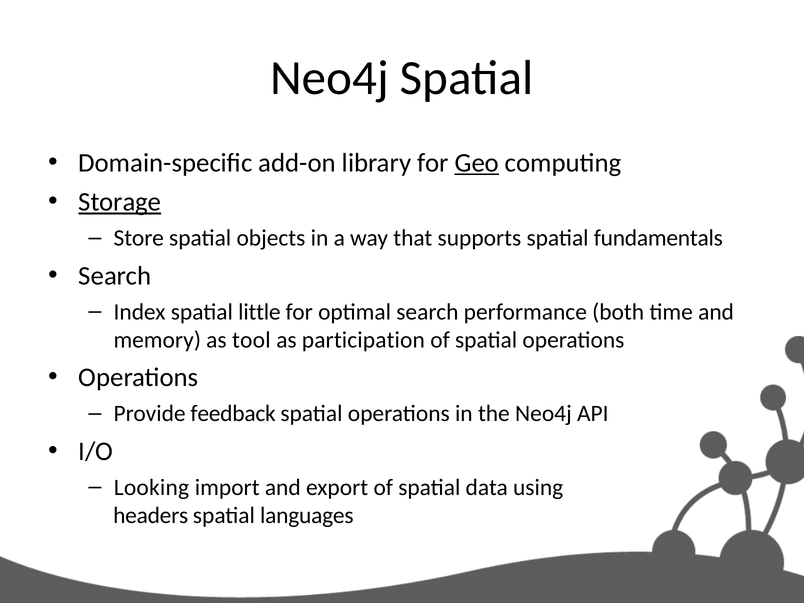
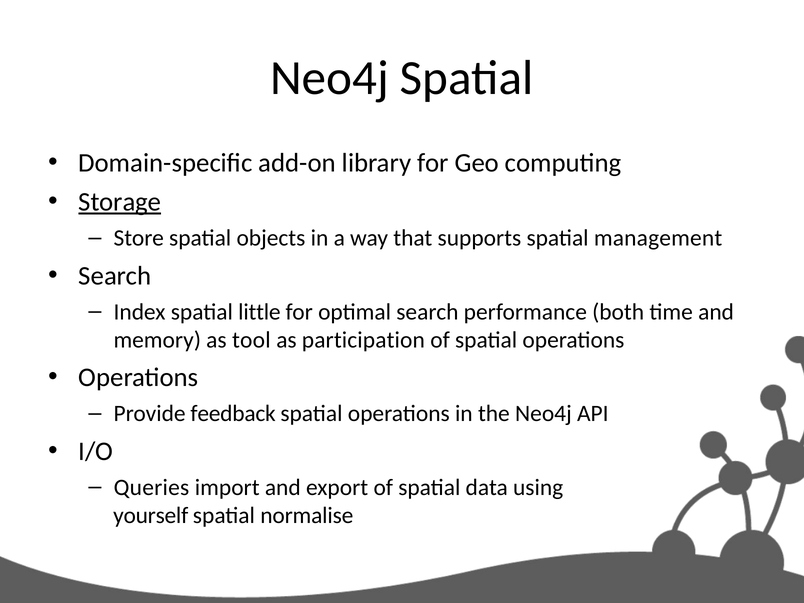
Geo underline: present -> none
fundamentals: fundamentals -> management
Looking: Looking -> Queries
headers: headers -> yourself
languages: languages -> normalise
